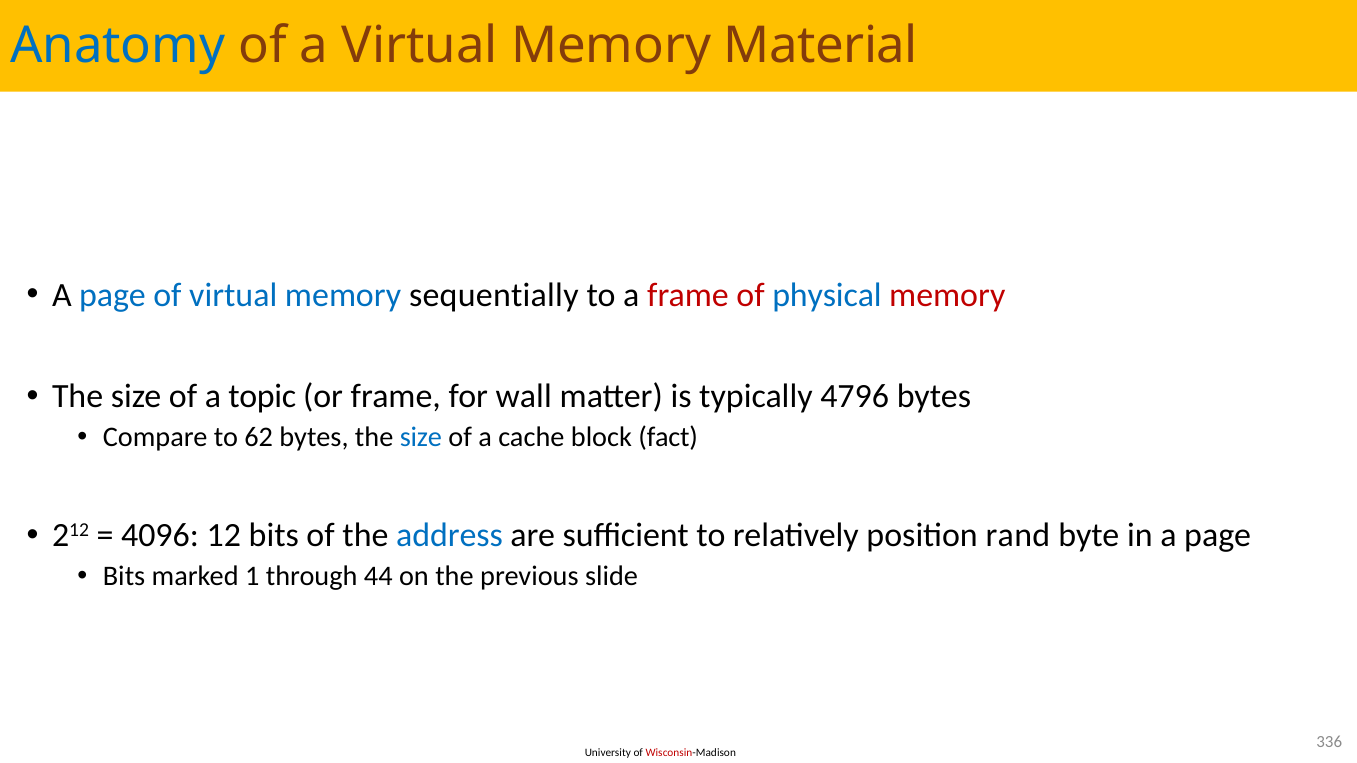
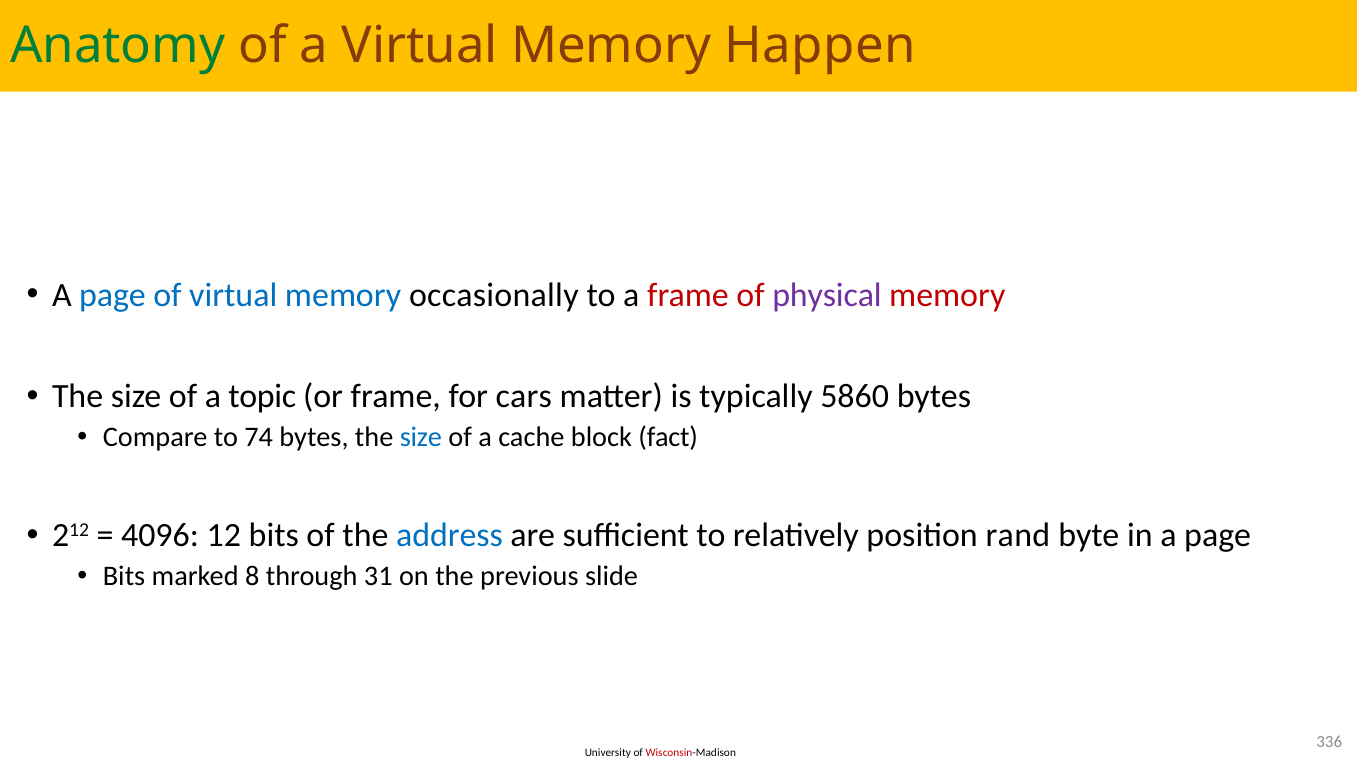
Anatomy colour: blue -> green
Material: Material -> Happen
sequentially: sequentially -> occasionally
physical colour: blue -> purple
wall: wall -> cars
4796: 4796 -> 5860
62: 62 -> 74
1: 1 -> 8
44: 44 -> 31
